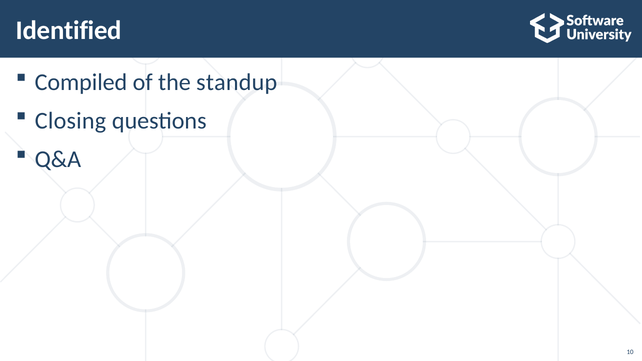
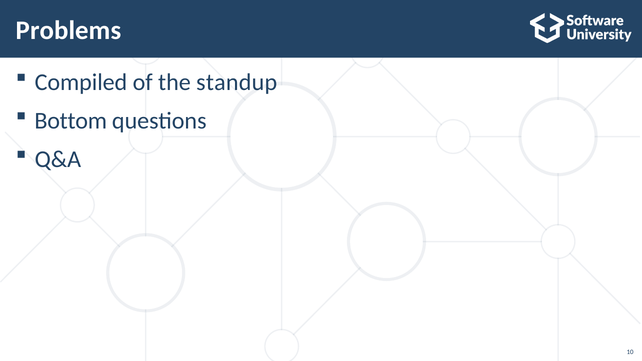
Identified: Identified -> Problems
Closing: Closing -> Bottom
